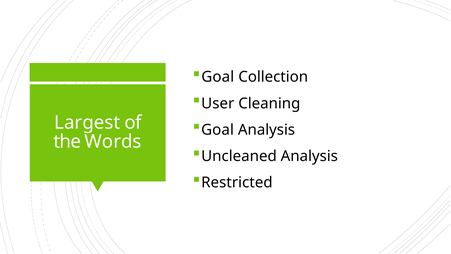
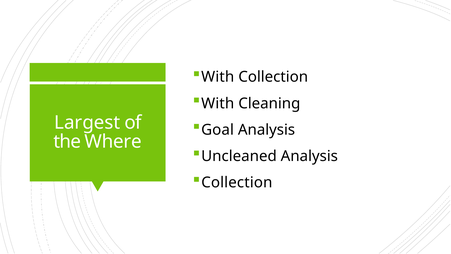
Goal at (218, 77): Goal -> With
User at (218, 103): User -> With
Words: Words -> Where
Restricted at (237, 182): Restricted -> Collection
